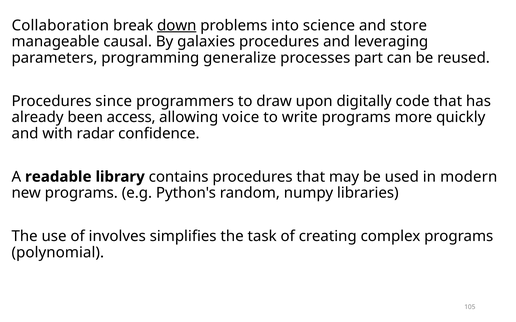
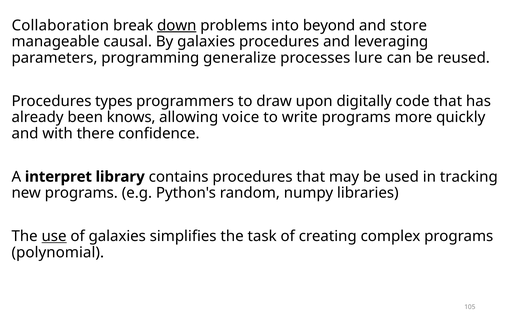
science: science -> beyond
part: part -> lure
since: since -> types
access: access -> knows
radar: radar -> there
readable: readable -> interpret
modern: modern -> tracking
use underline: none -> present
of involves: involves -> galaxies
